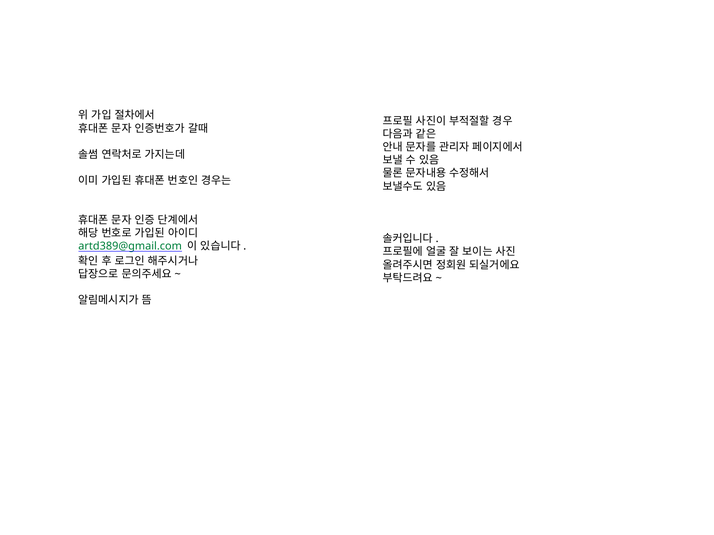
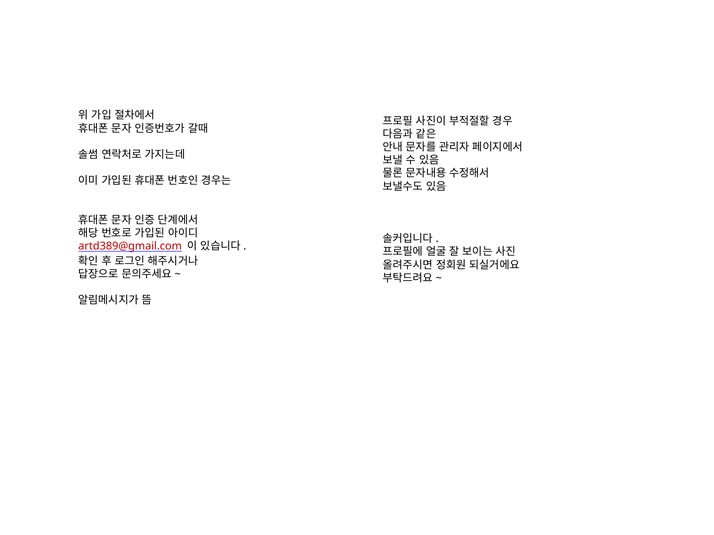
artd389@gmail.com colour: green -> red
